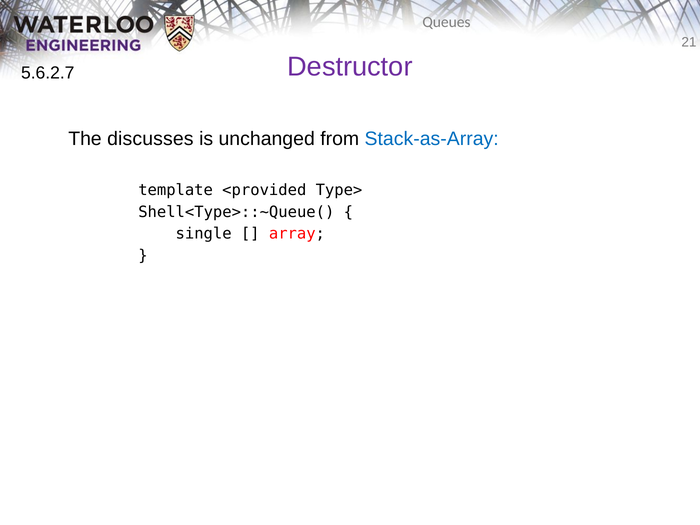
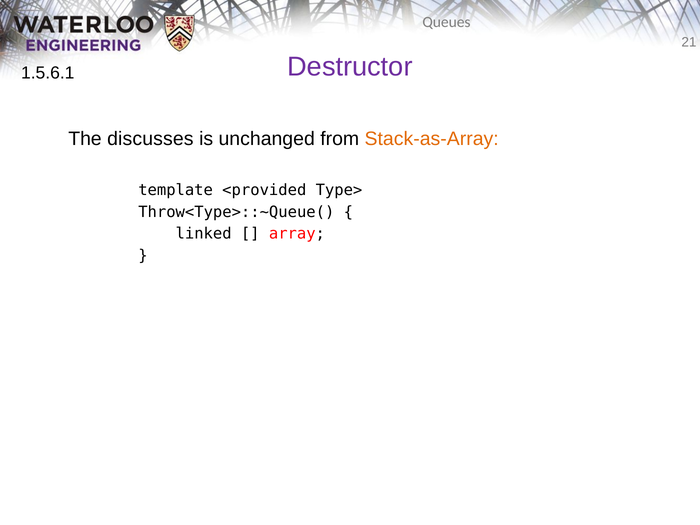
5.6.2.7: 5.6.2.7 -> 1.5.6.1
Stack-as-Array colour: blue -> orange
Shell<Type>::~Queue(: Shell<Type>::~Queue( -> Throw<Type>::~Queue(
single: single -> linked
